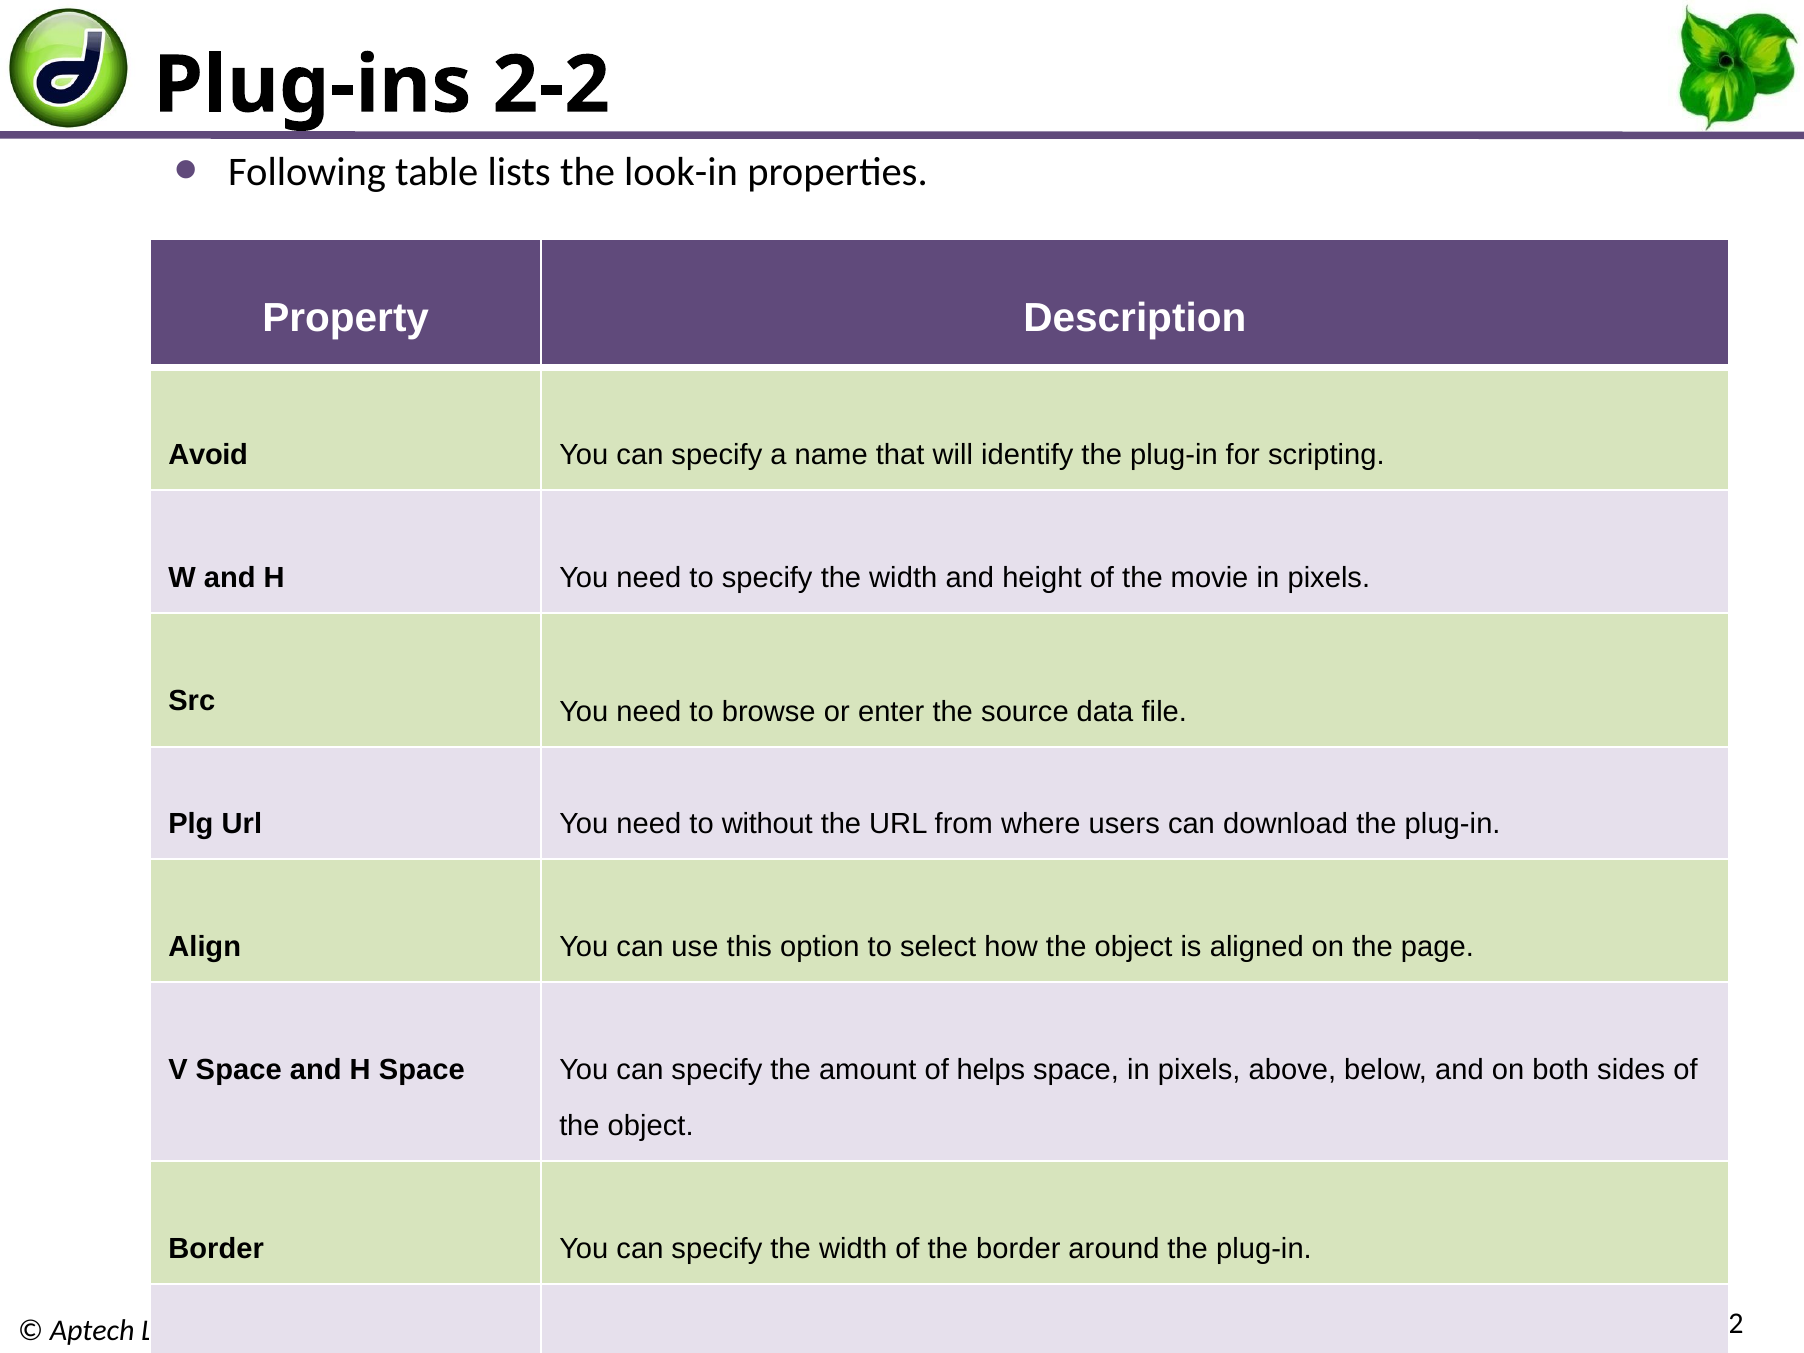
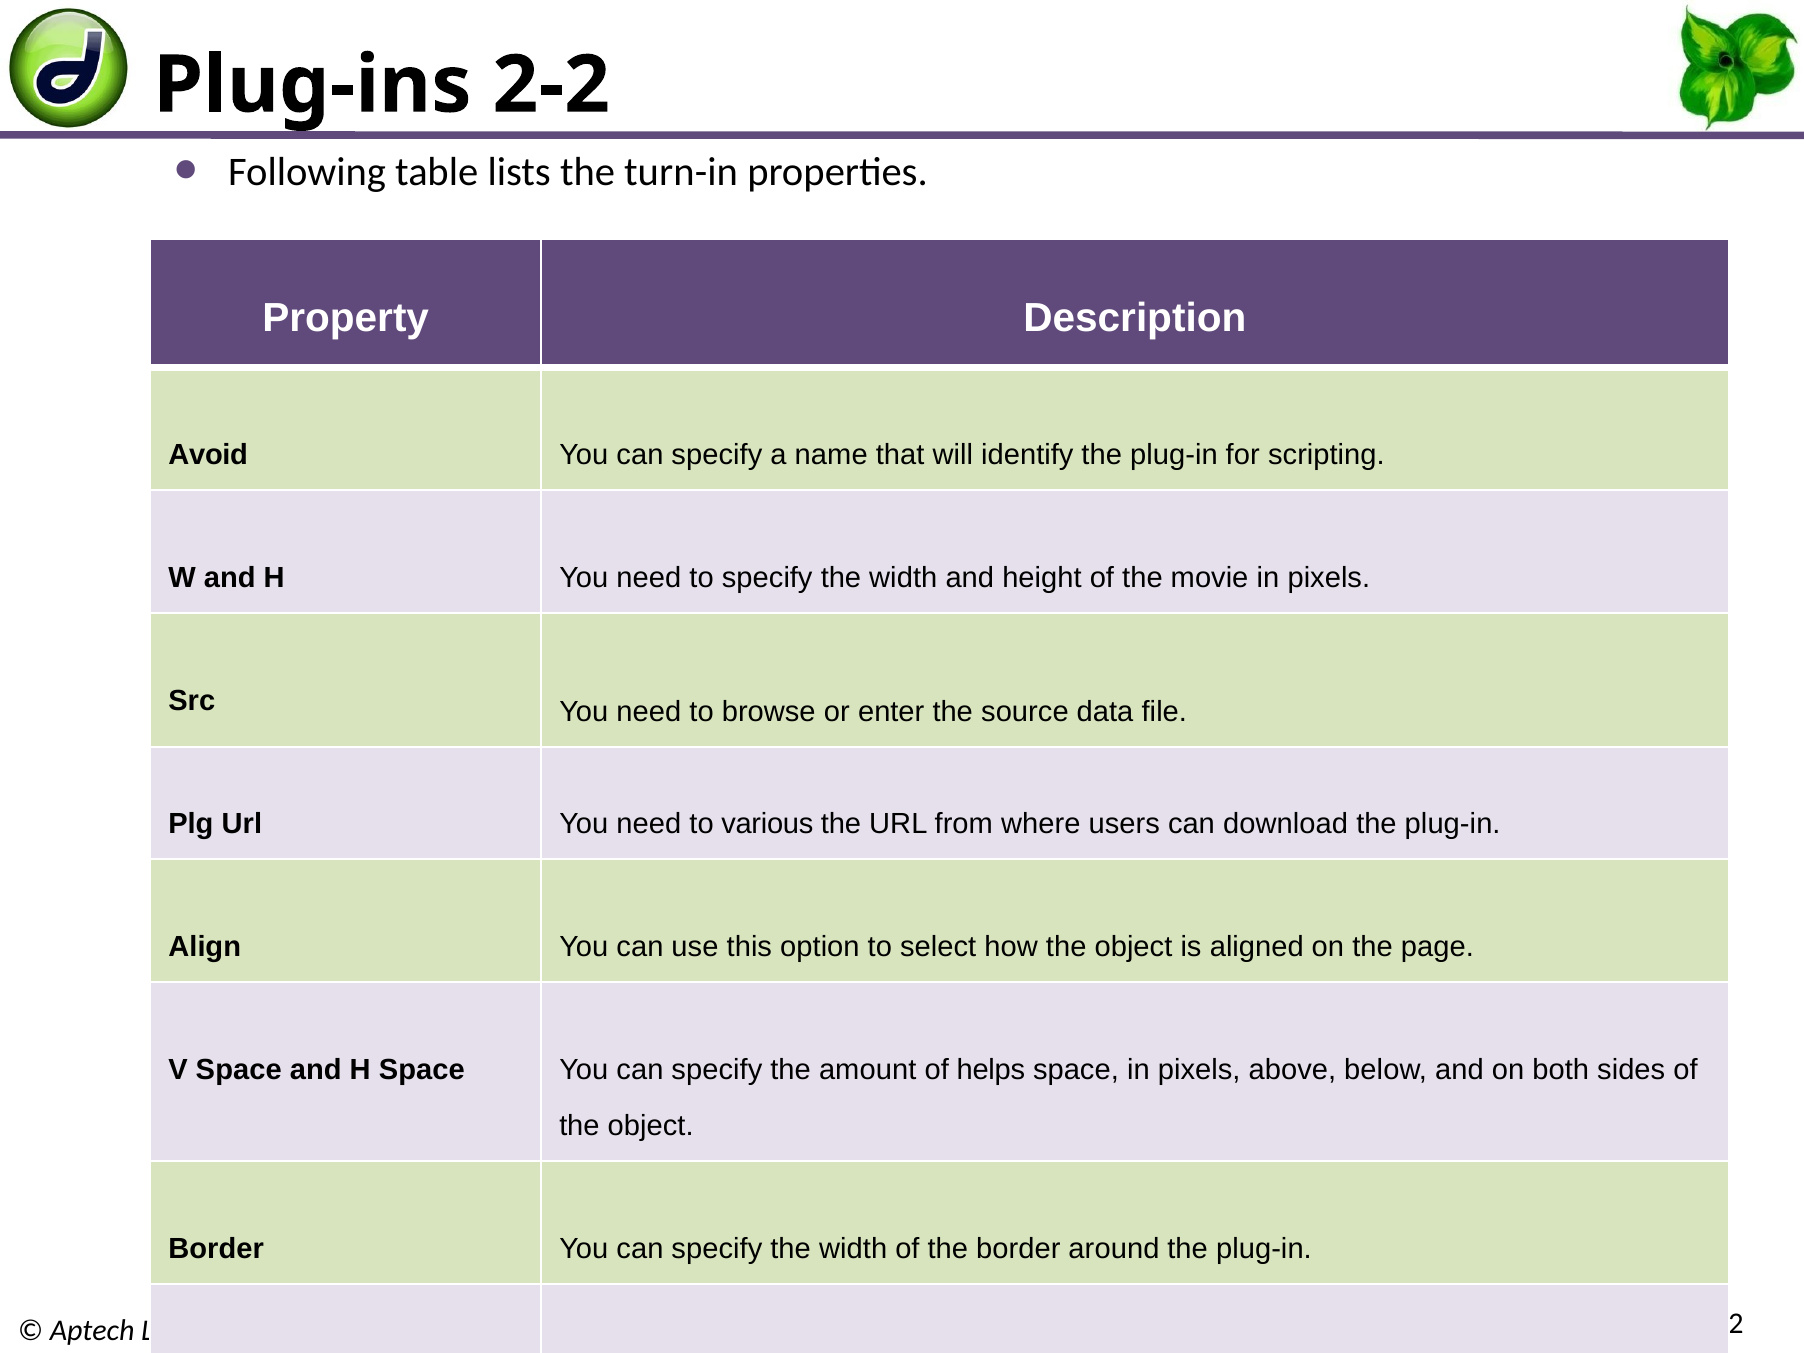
look-in: look-in -> turn-in
without: without -> various
